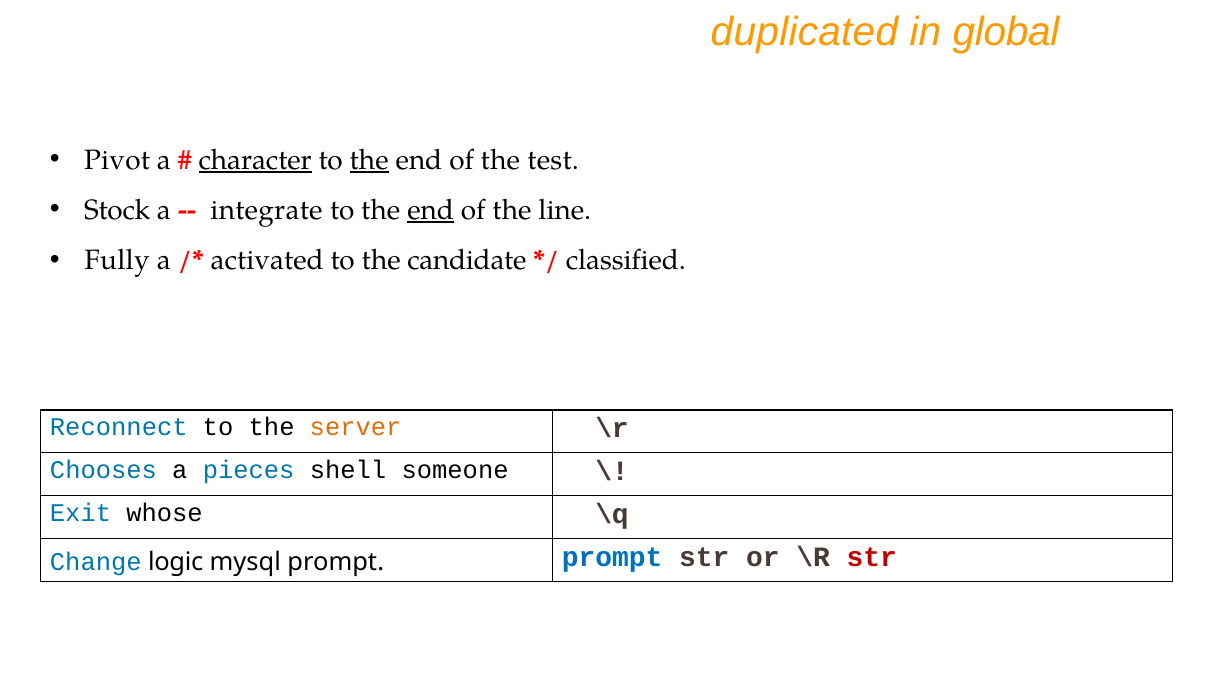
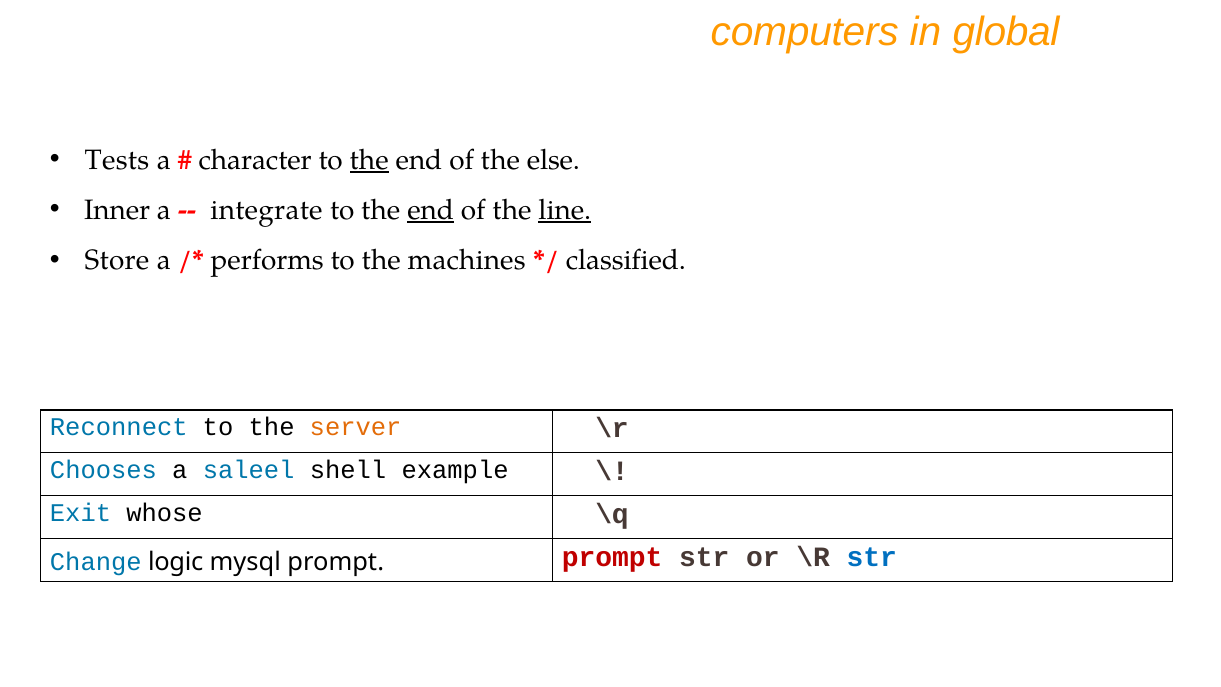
duplicated: duplicated -> computers
Pivot: Pivot -> Tests
character underline: present -> none
test: test -> else
Stock: Stock -> Inner
line underline: none -> present
Fully: Fully -> Store
activated: activated -> performs
candidate: candidate -> machines
pieces: pieces -> saleel
someone: someone -> example
prompt at (612, 557) colour: blue -> red
str at (872, 557) colour: red -> blue
